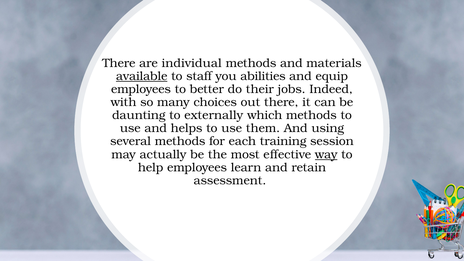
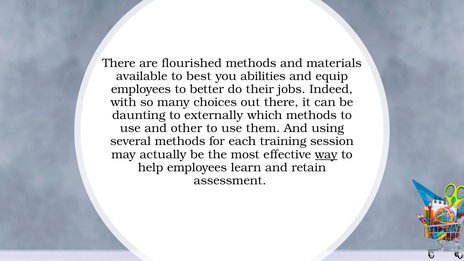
individual: individual -> flourished
available underline: present -> none
staff: staff -> best
helps: helps -> other
